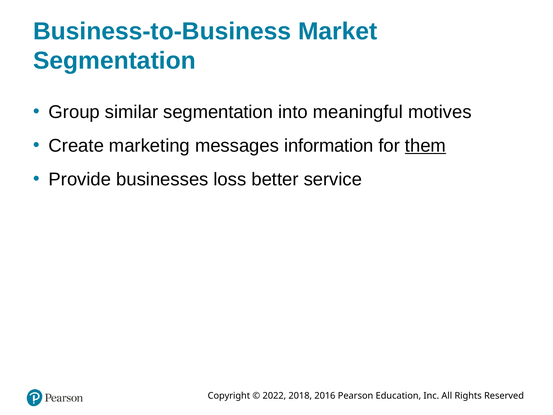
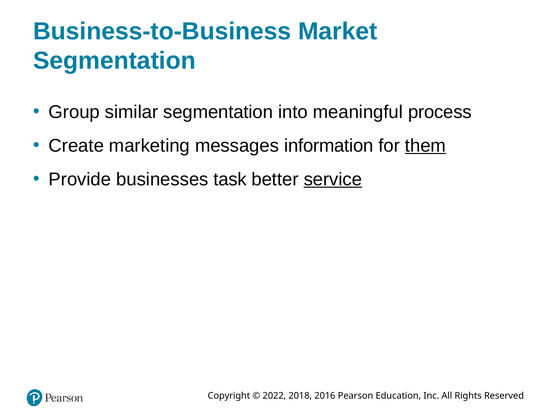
motives: motives -> process
loss: loss -> task
service underline: none -> present
